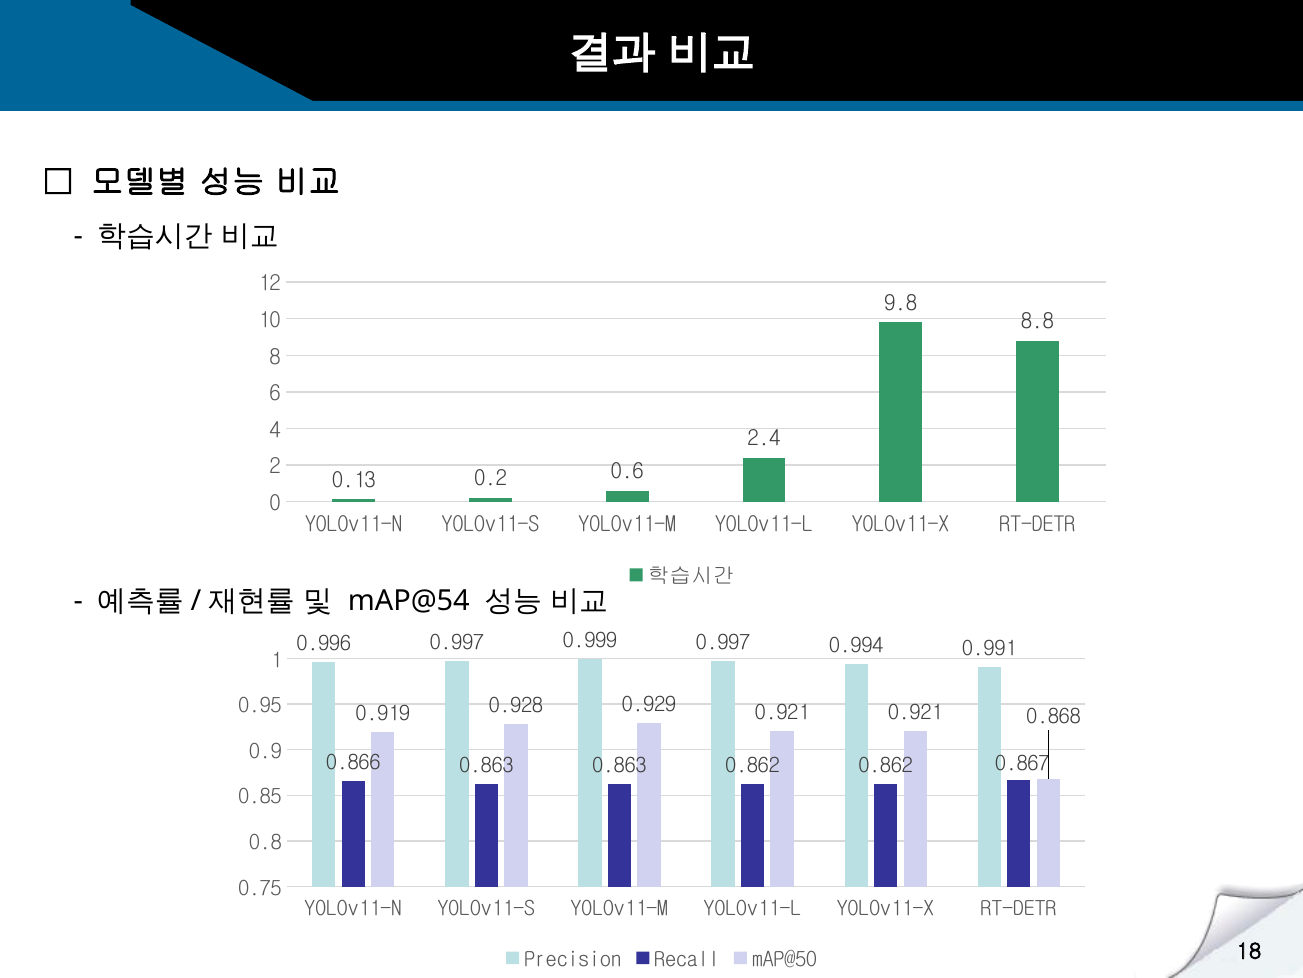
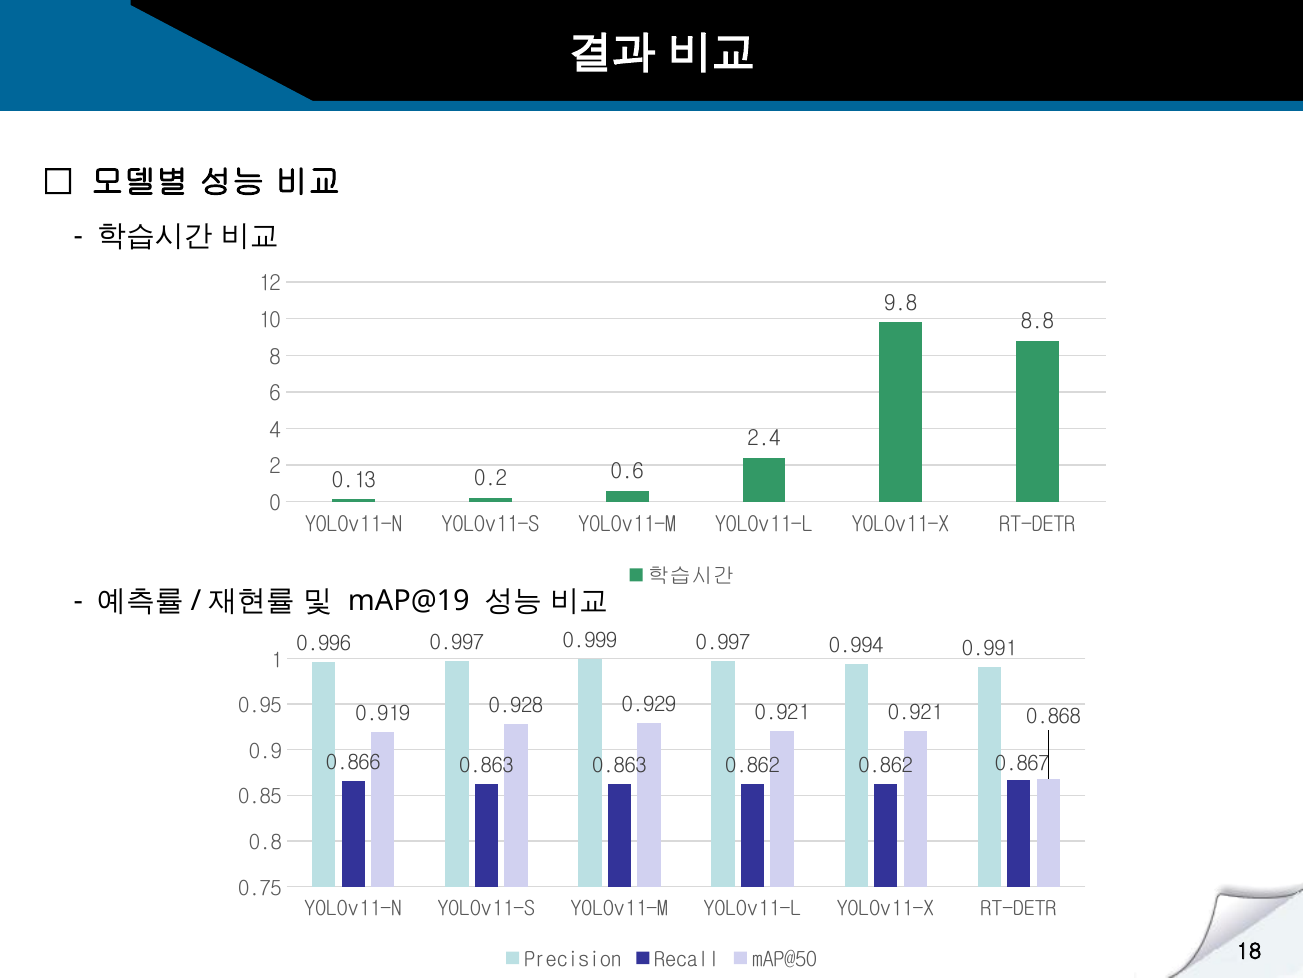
mAP@54: mAP@54 -> mAP@19
